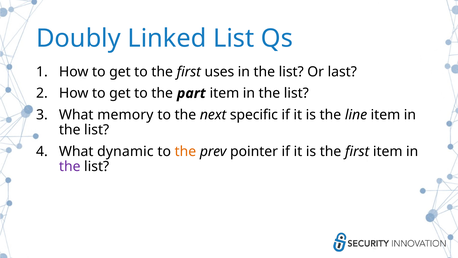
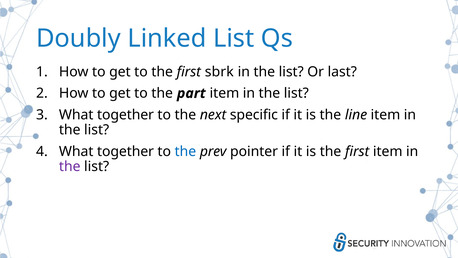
uses: uses -> sbrk
memory at (125, 115): memory -> together
dynamic at (125, 151): dynamic -> together
the at (185, 151) colour: orange -> blue
